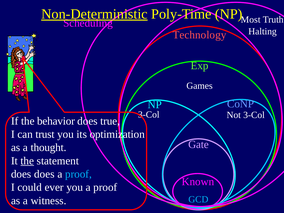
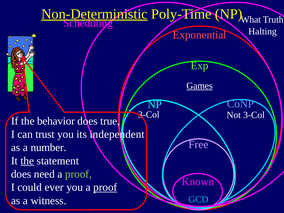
Most: Most -> What
Technology: Technology -> Exponential
Games underline: none -> present
optimization: optimization -> independent
Gate: Gate -> Free
thought: thought -> number
does does: does -> need
proof at (78, 174) colour: light blue -> light green
proof at (105, 187) underline: none -> present
